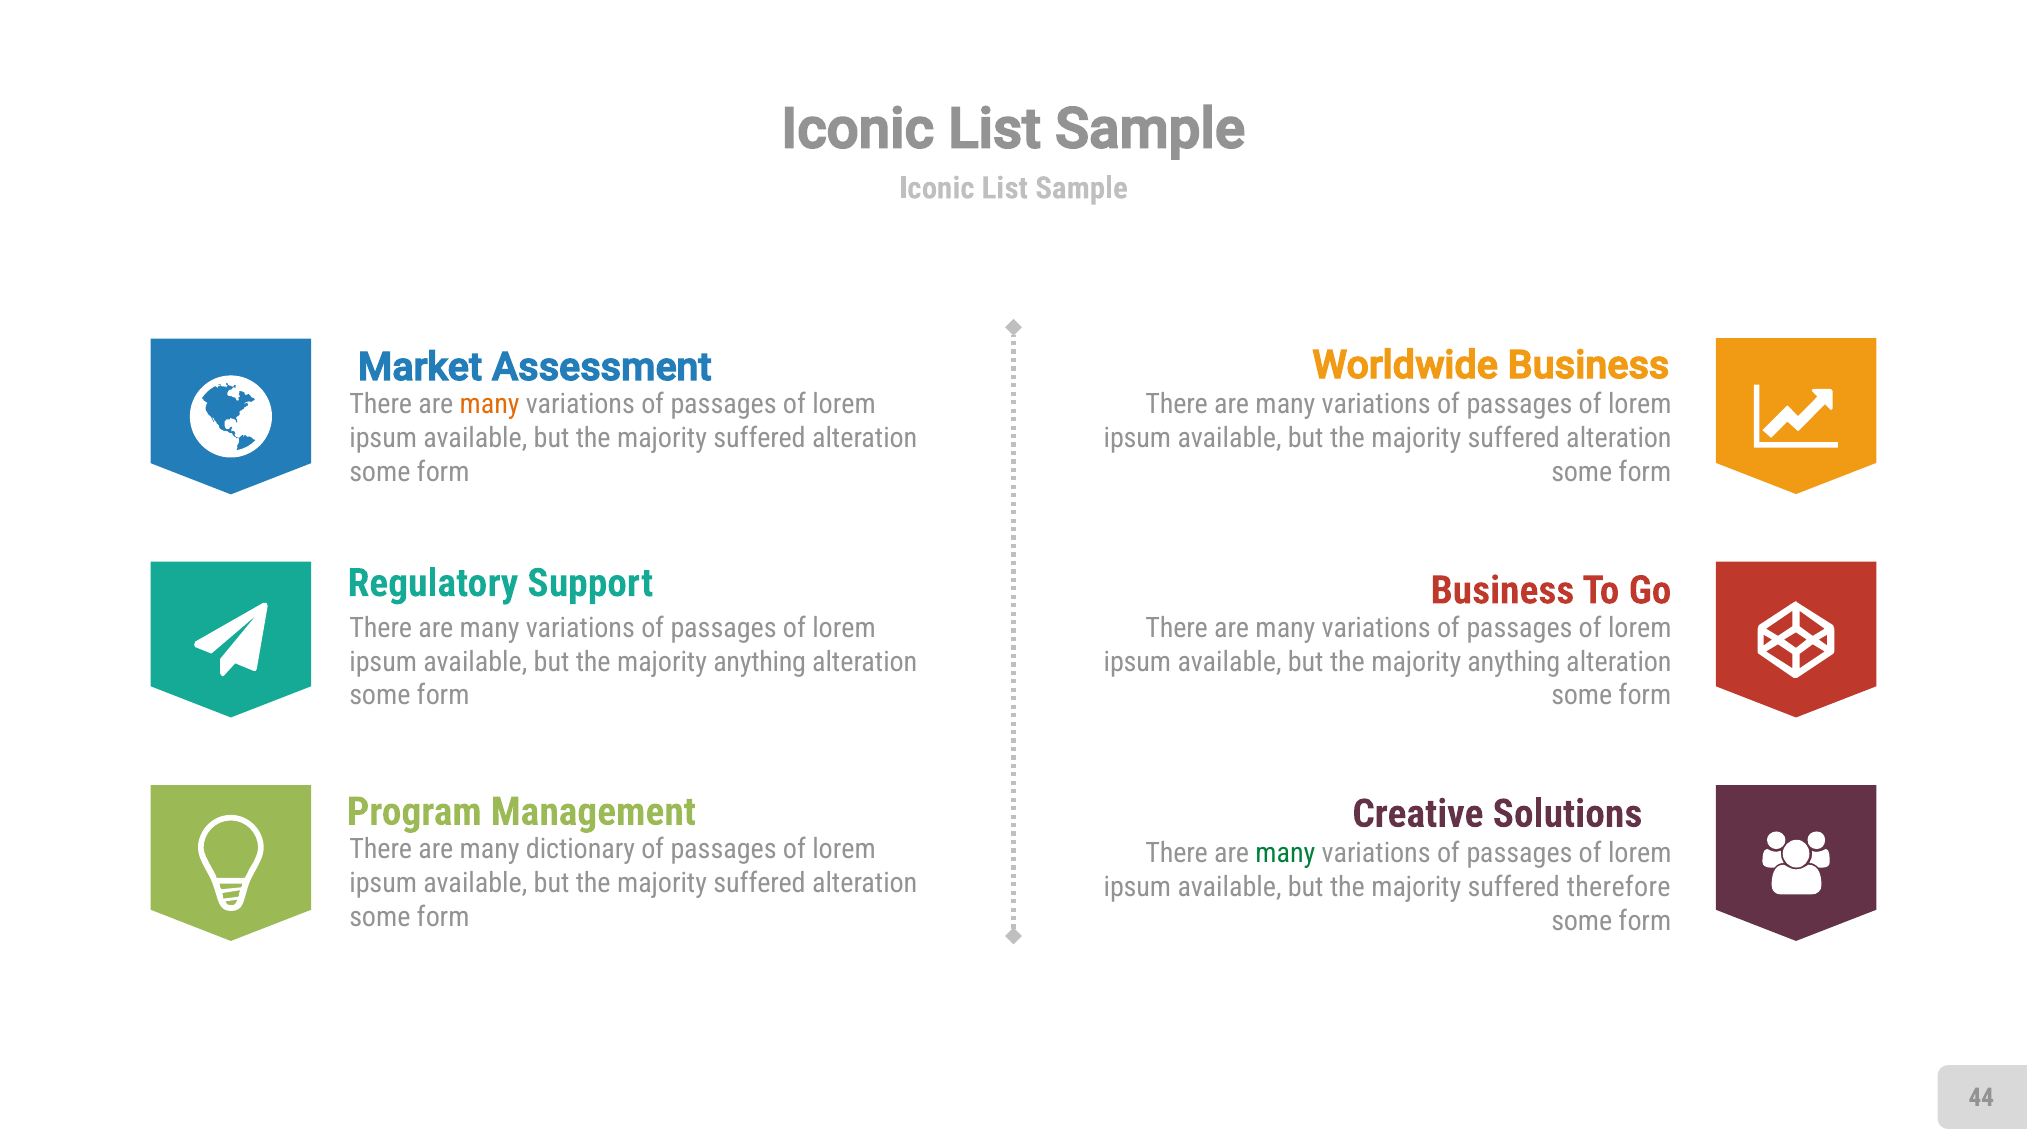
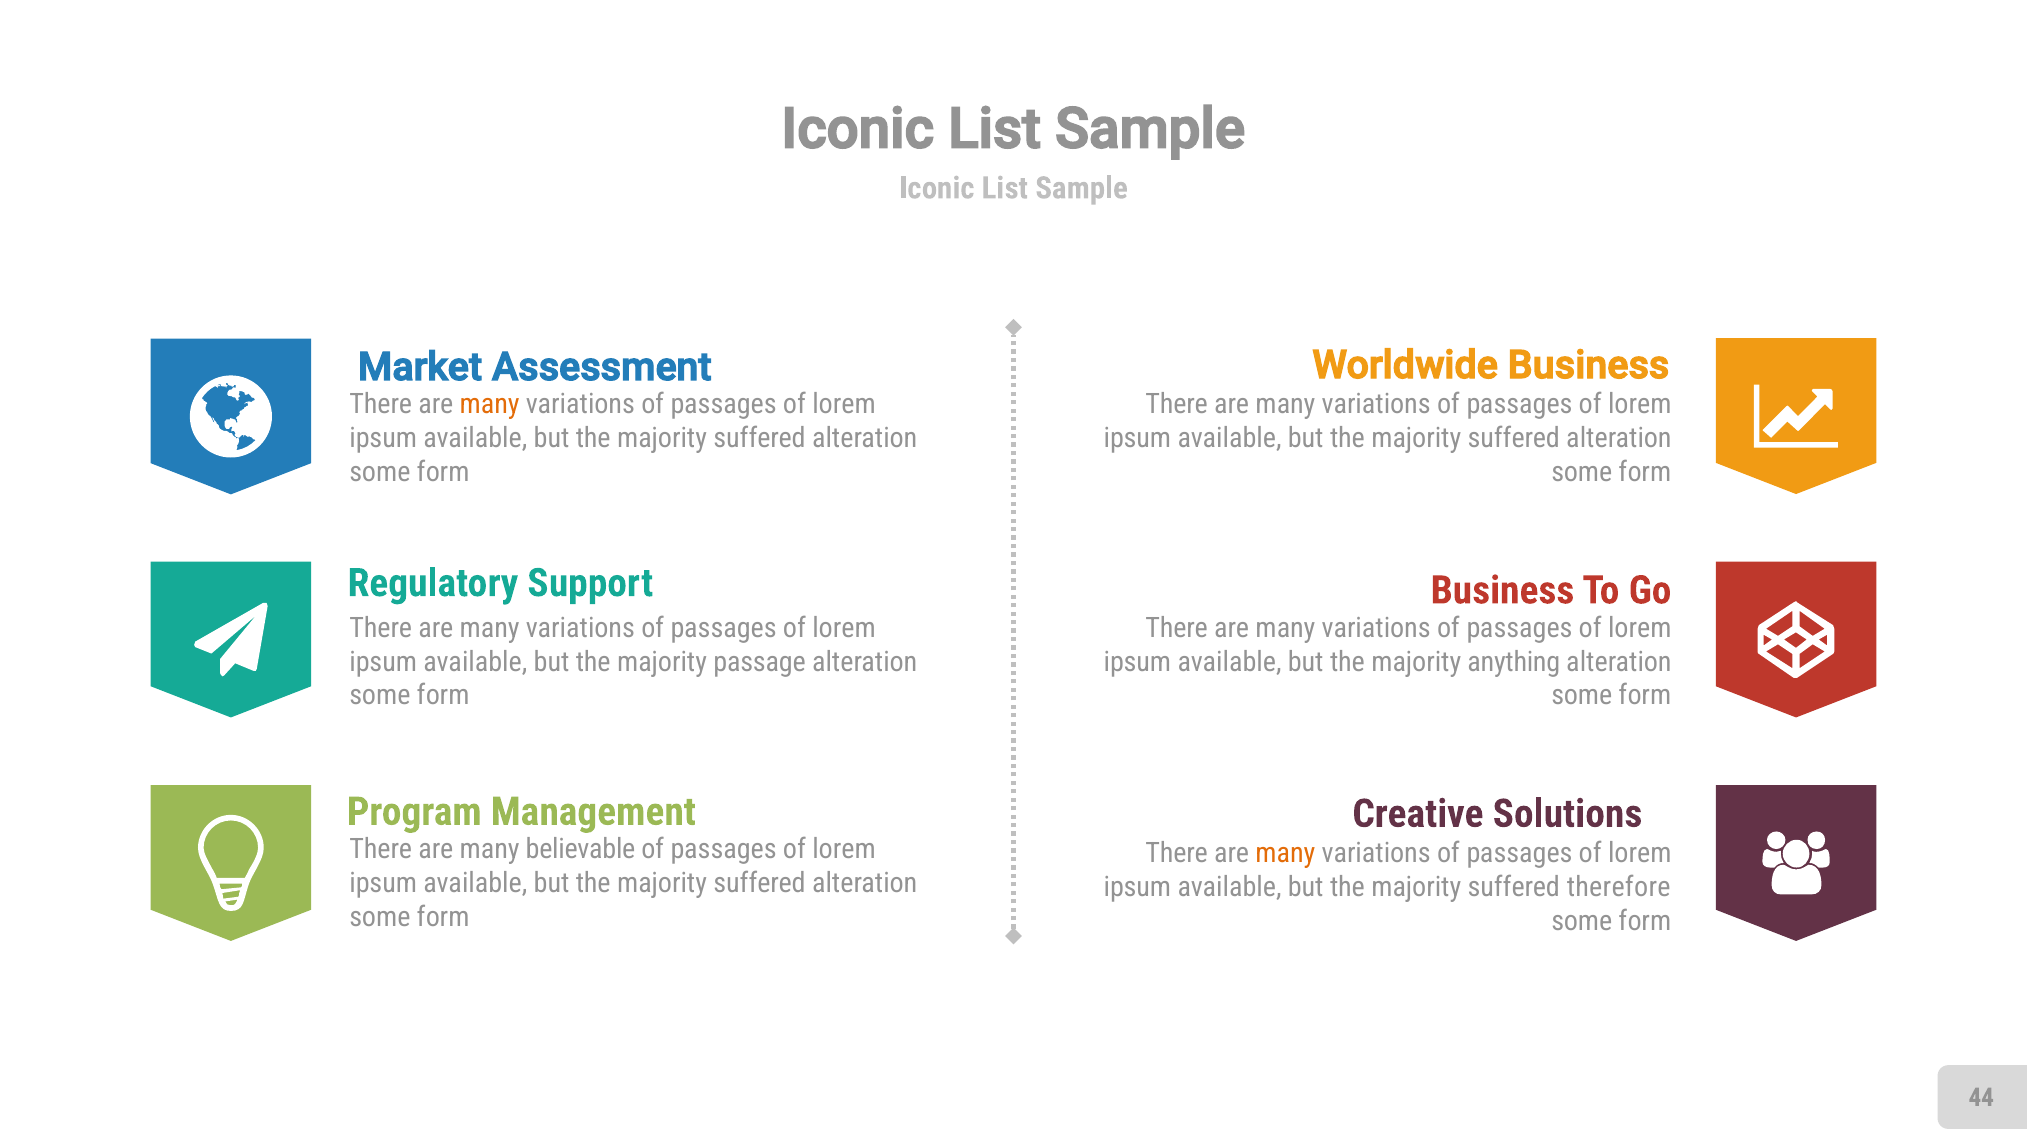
anything at (760, 662): anything -> passage
dictionary: dictionary -> believable
many at (1285, 854) colour: green -> orange
